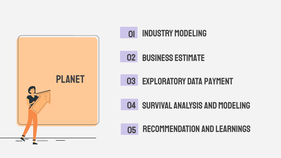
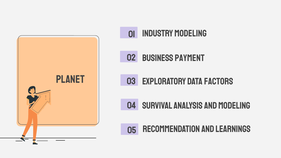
estimate: estimate -> payment
Payment: Payment -> Factors
